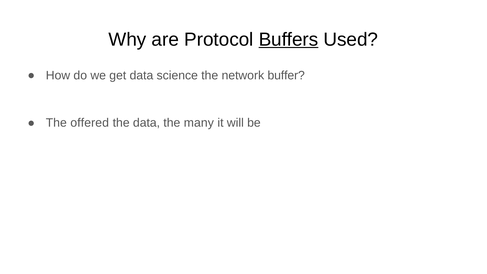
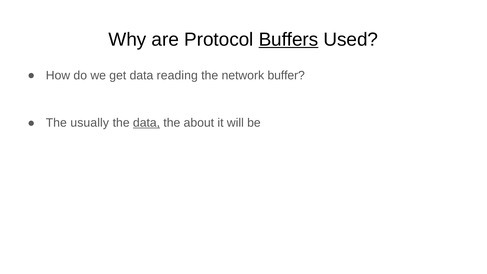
science: science -> reading
offered: offered -> usually
data at (147, 123) underline: none -> present
many: many -> about
